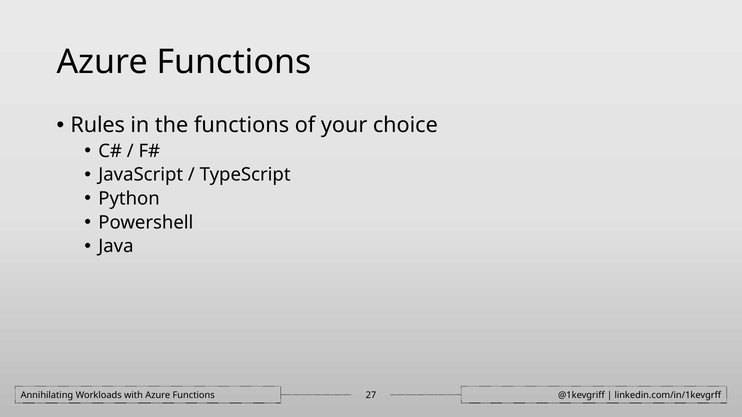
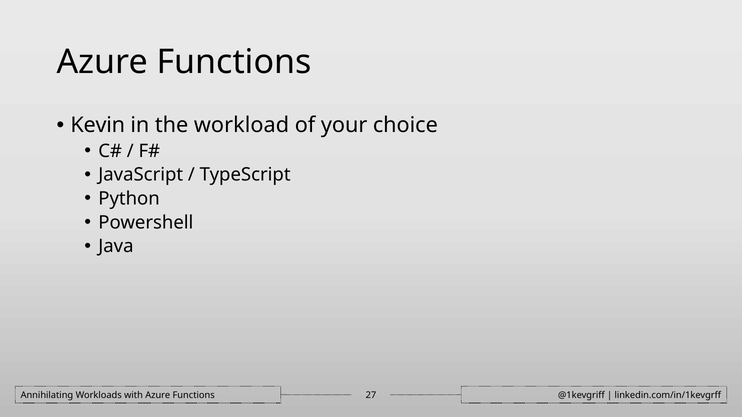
Rules: Rules -> Kevin
the functions: functions -> workload
